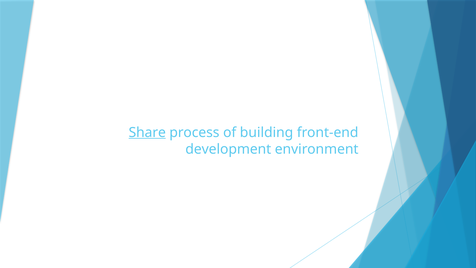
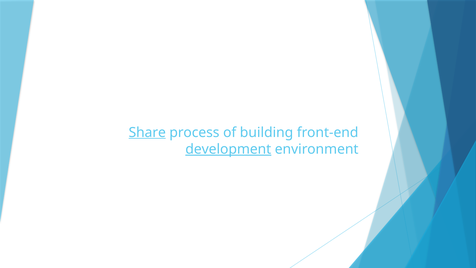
development underline: none -> present
